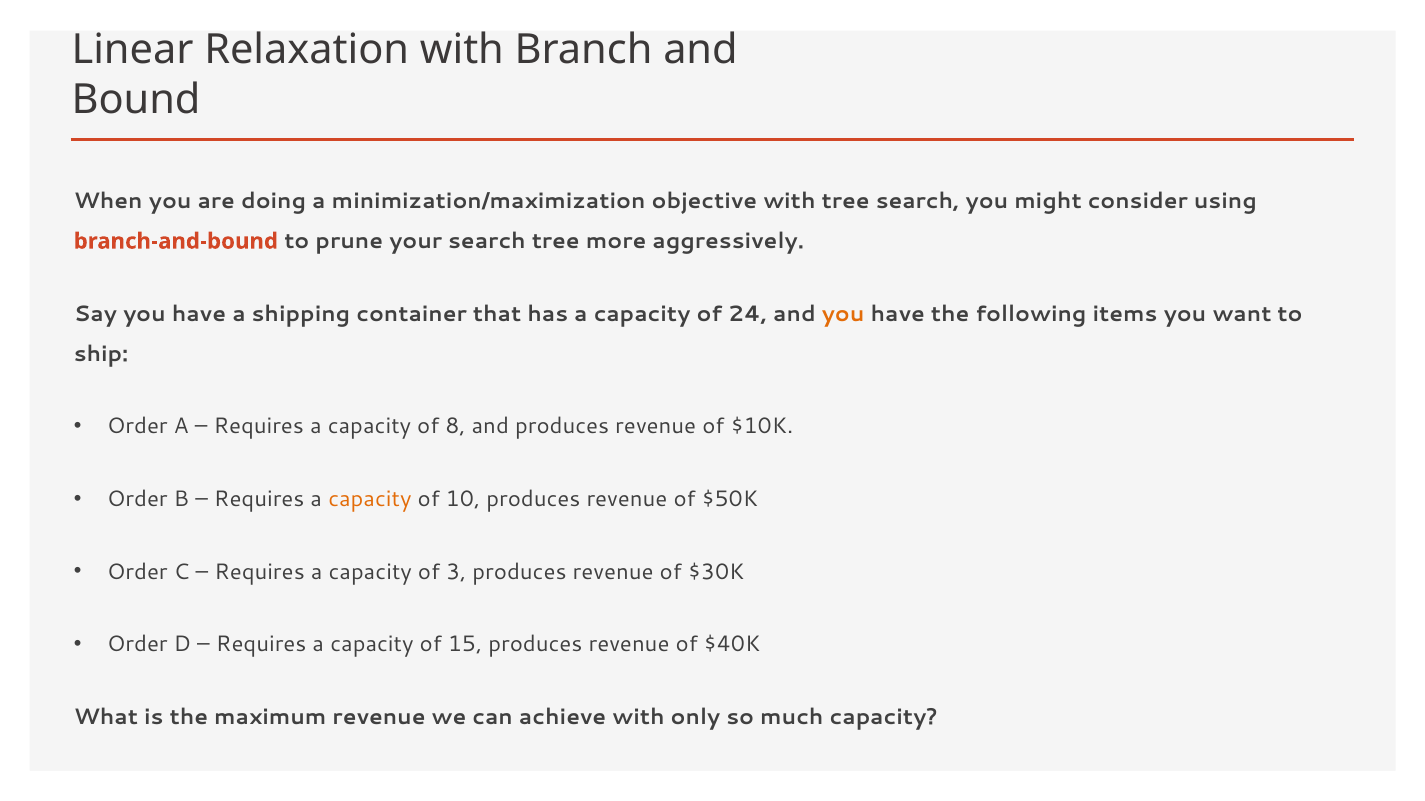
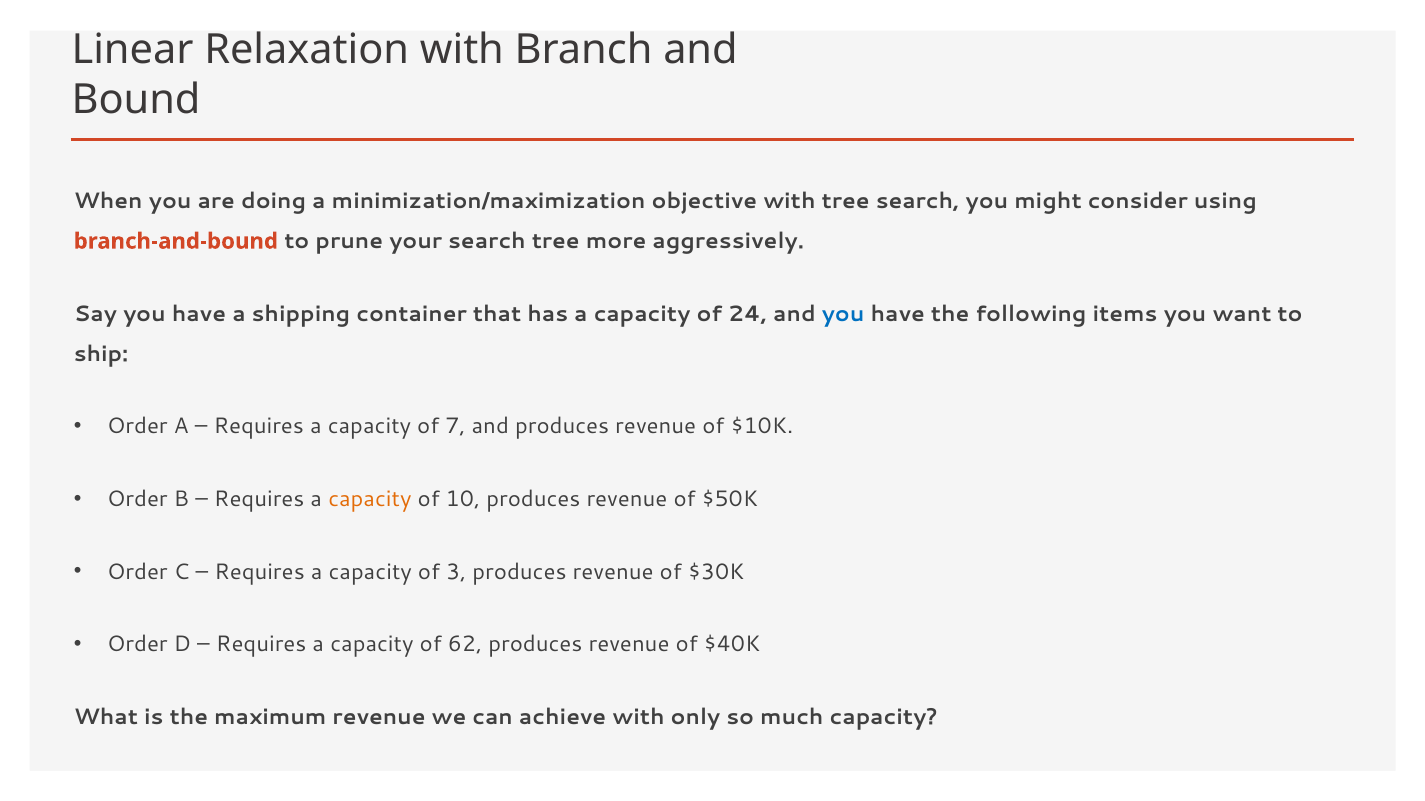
you at (843, 314) colour: orange -> blue
8: 8 -> 7
15: 15 -> 62
